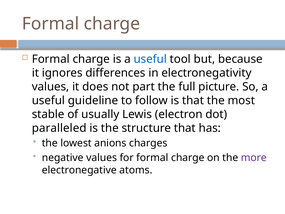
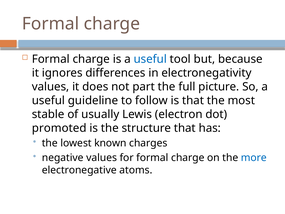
paralleled: paralleled -> promoted
anions: anions -> known
more colour: purple -> blue
